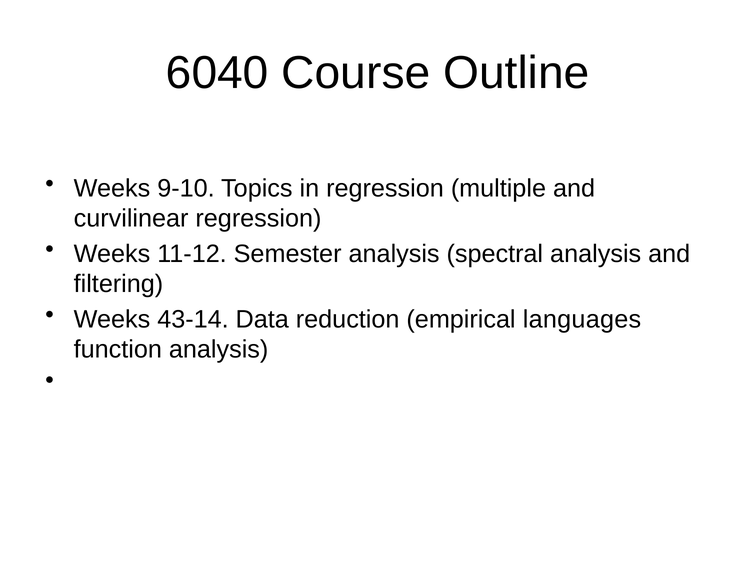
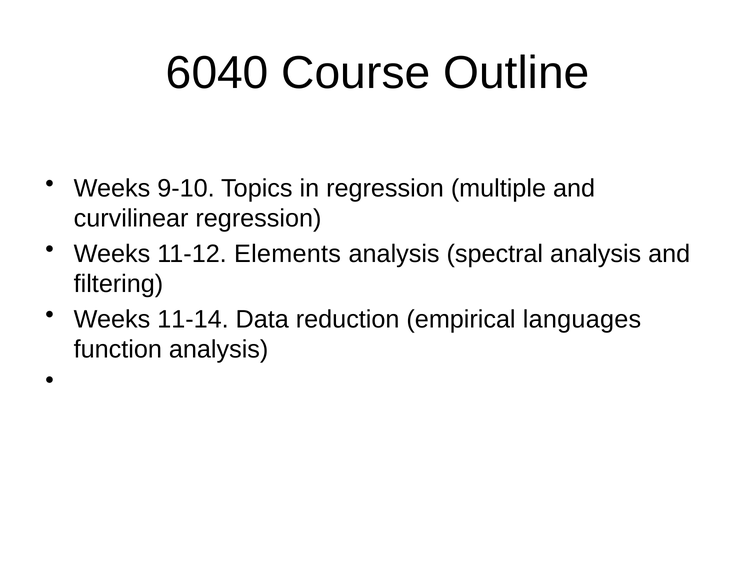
Semester: Semester -> Elements
43-14: 43-14 -> 11-14
